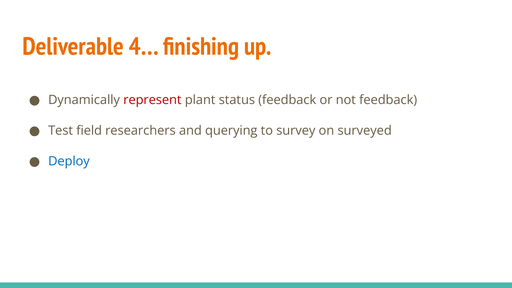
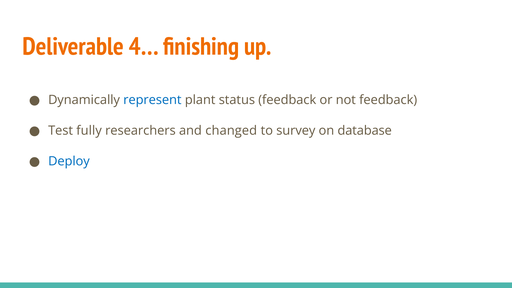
represent colour: red -> blue
field: field -> fully
querying: querying -> changed
surveyed: surveyed -> database
